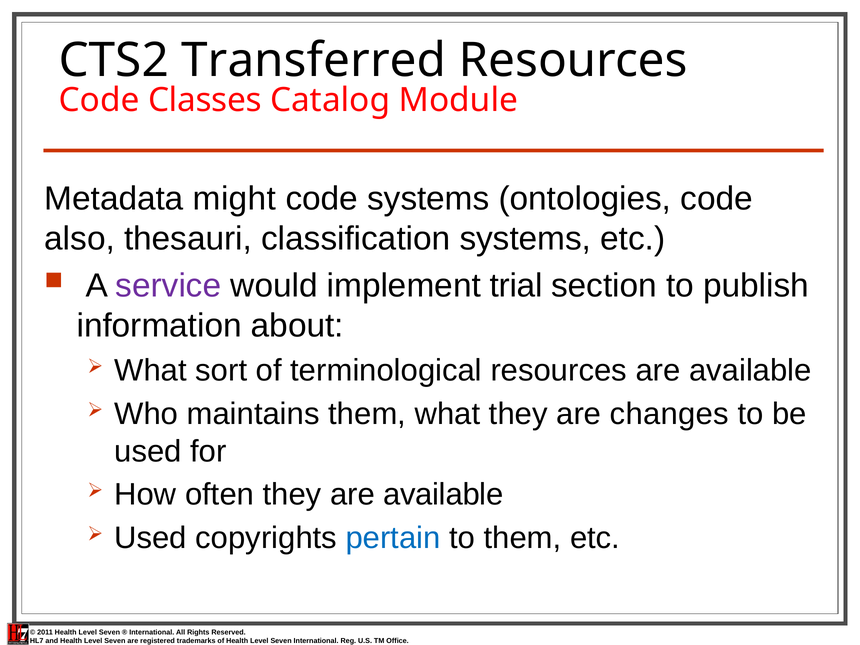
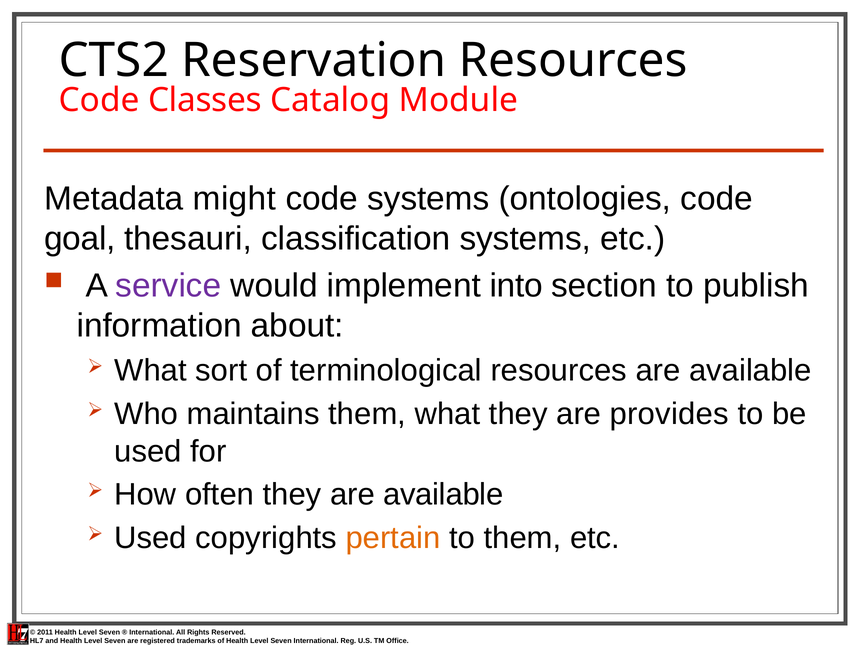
Transferred: Transferred -> Reservation
also: also -> goal
trial: trial -> into
changes: changes -> provides
pertain colour: blue -> orange
